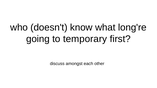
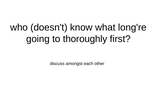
temporary: temporary -> thoroughly
